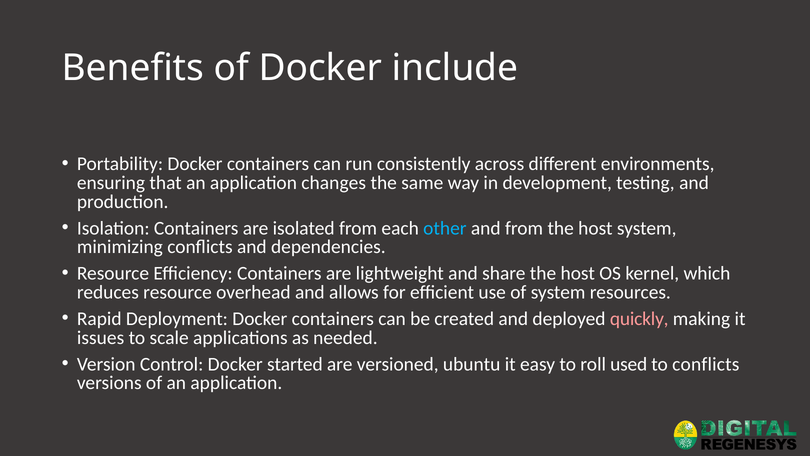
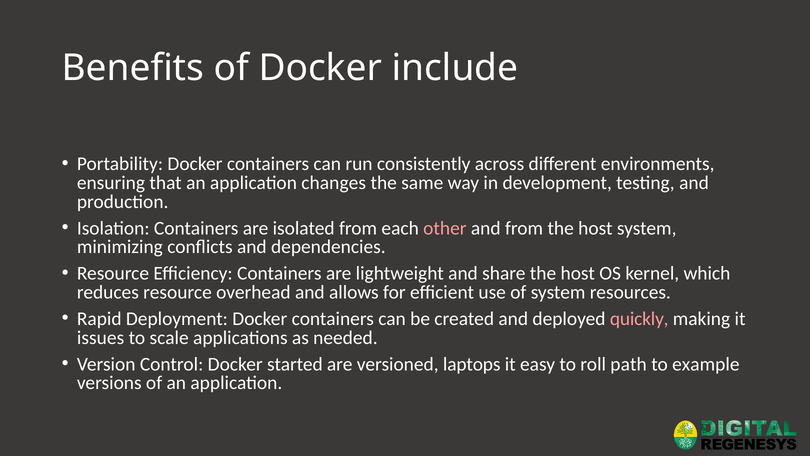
other colour: light blue -> pink
ubuntu: ubuntu -> laptops
used: used -> path
to conflicts: conflicts -> example
